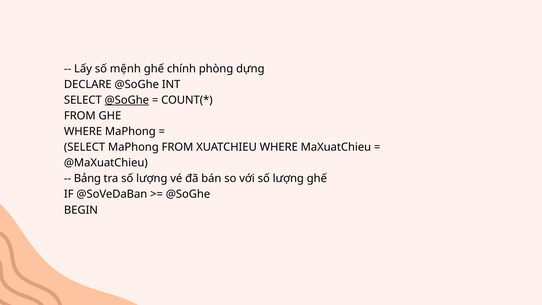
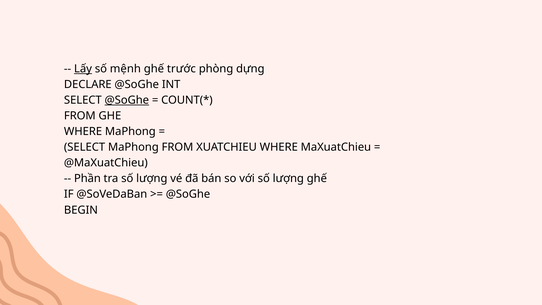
Lấy underline: none -> present
chính: chính -> trước
Bảng: Bảng -> Phần
